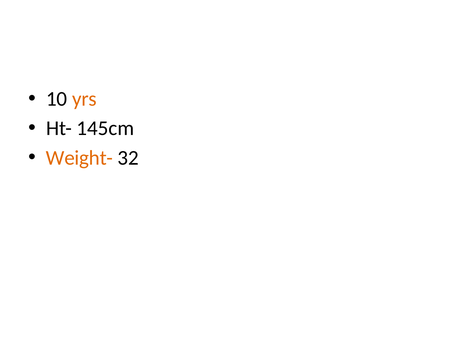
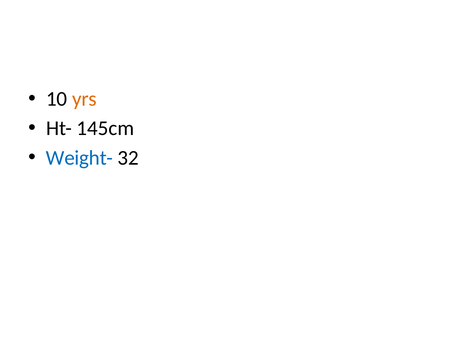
Weight- colour: orange -> blue
